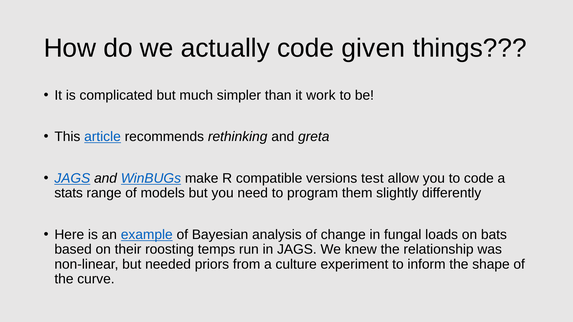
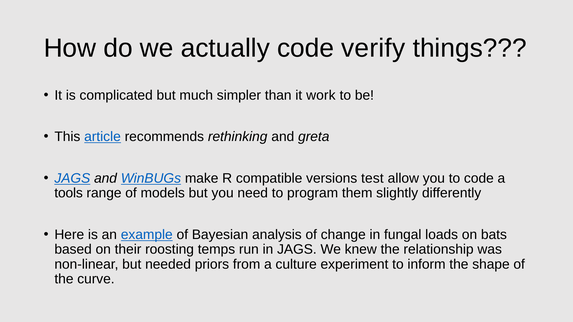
given: given -> verify
stats: stats -> tools
